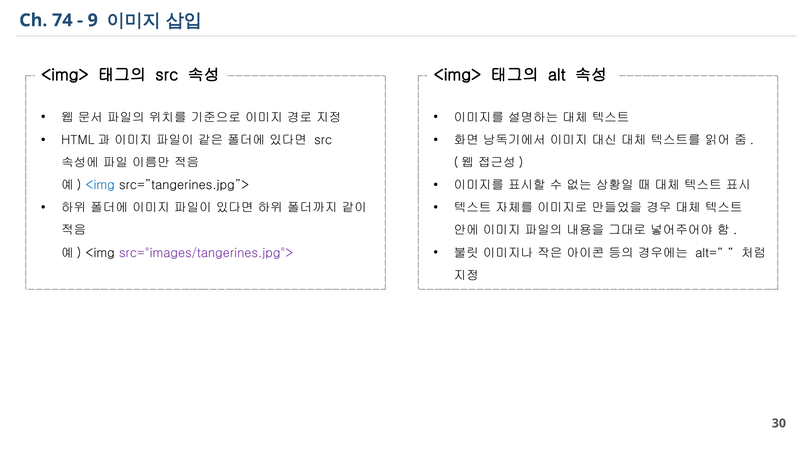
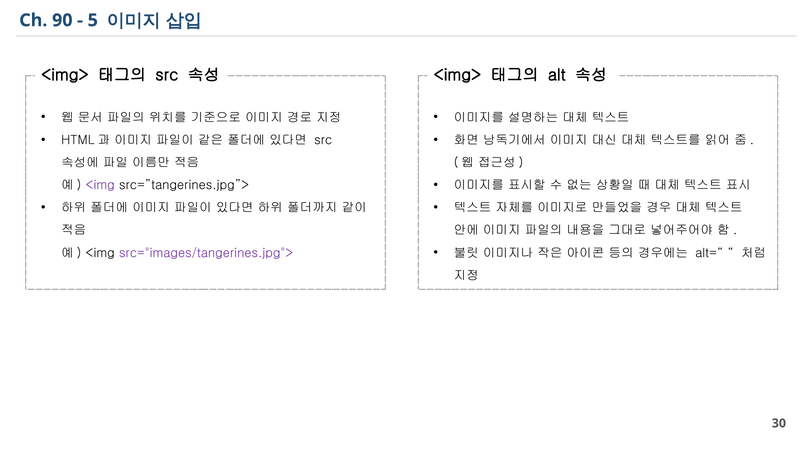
74: 74 -> 90
9: 9 -> 5
<img at (100, 185) colour: blue -> purple
